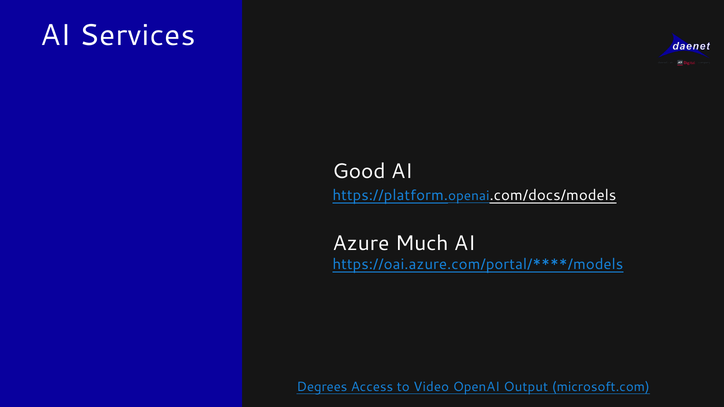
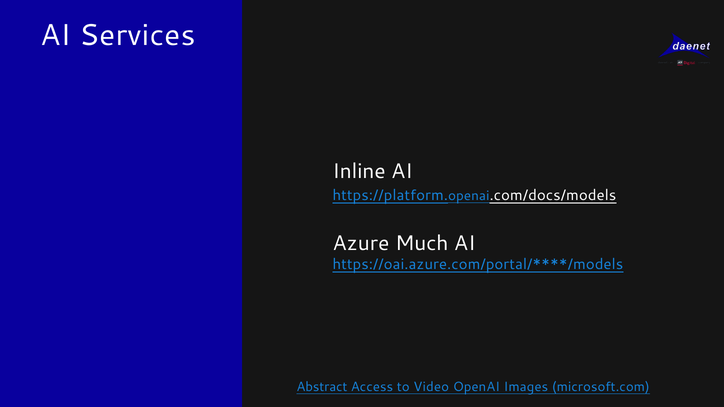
Good: Good -> Inline
Degrees: Degrees -> Abstract
Output: Output -> Images
